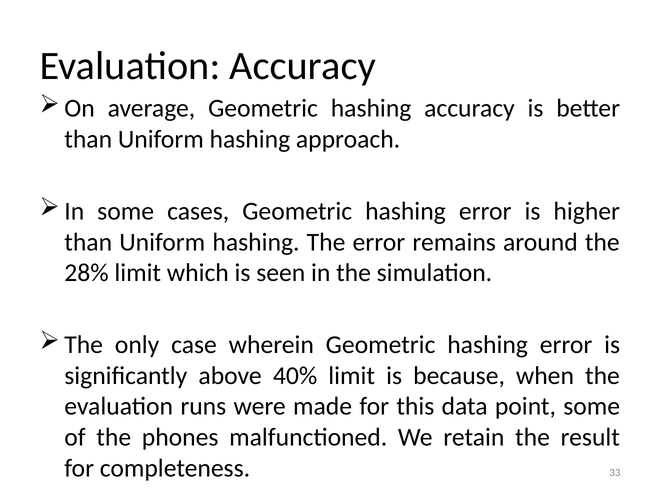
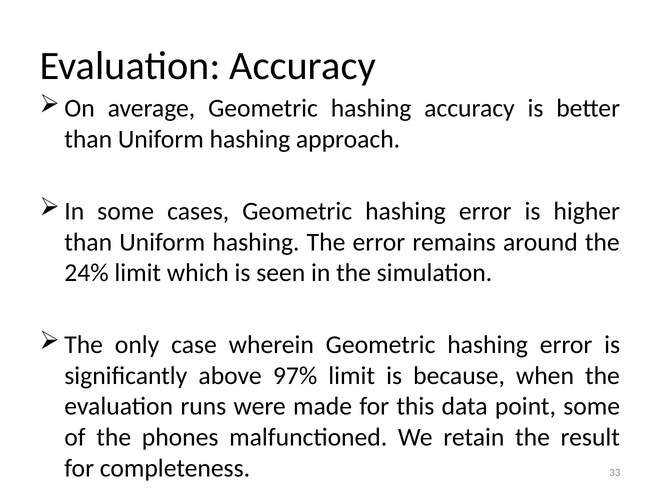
28%: 28% -> 24%
40%: 40% -> 97%
